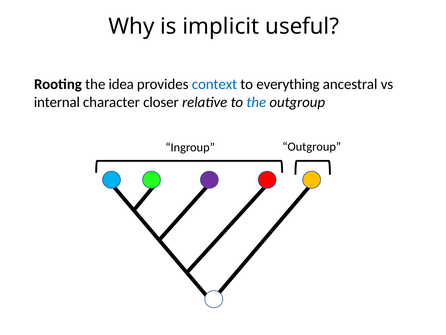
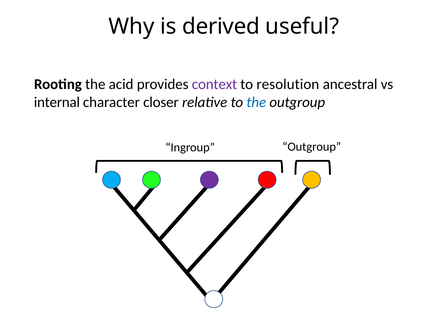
implicit: implicit -> derived
idea: idea -> acid
context colour: blue -> purple
everything: everything -> resolution
